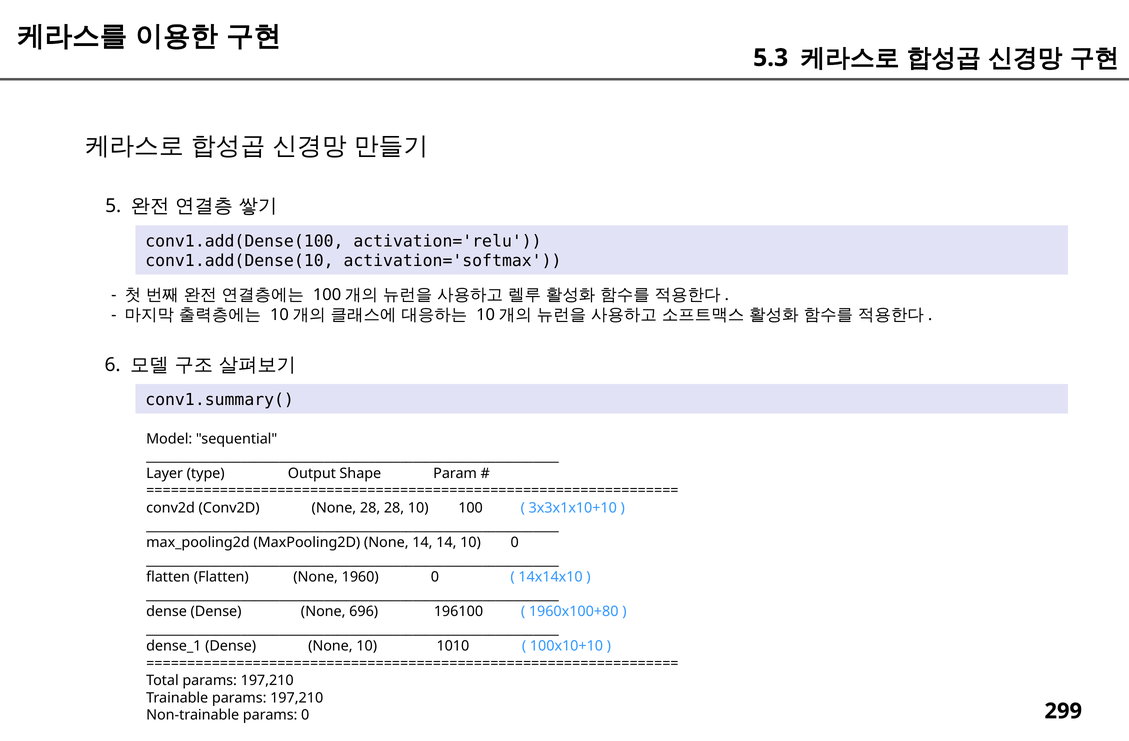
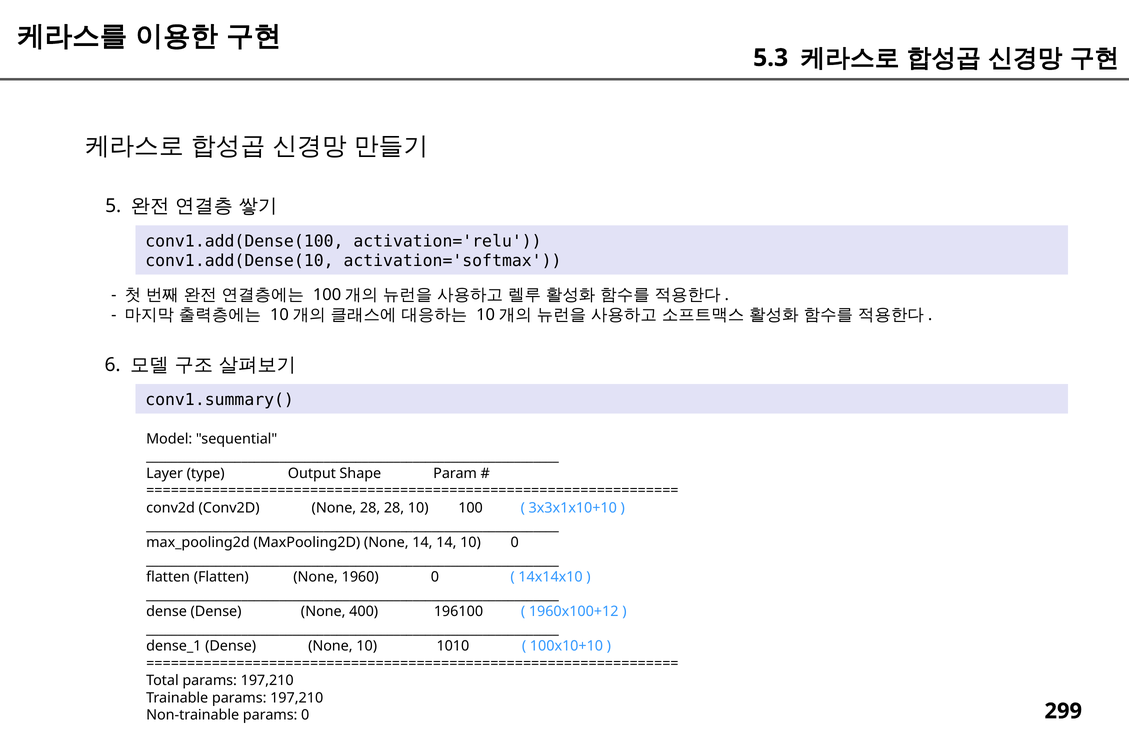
696: 696 -> 400
1960x100+80: 1960x100+80 -> 1960x100+12
